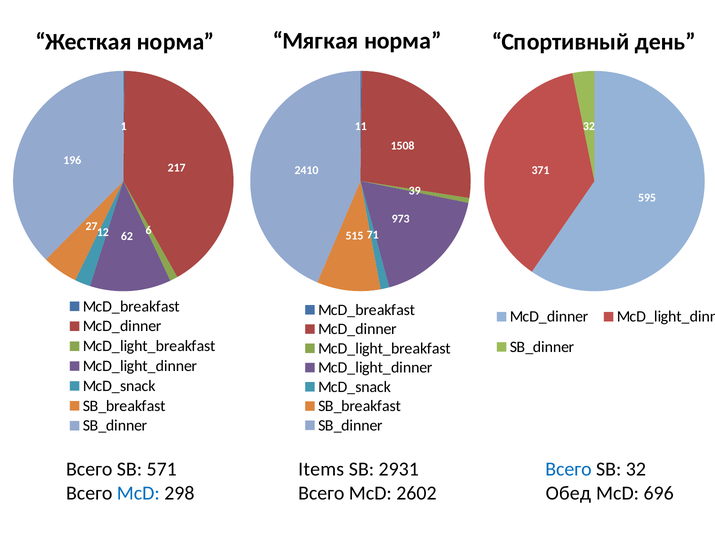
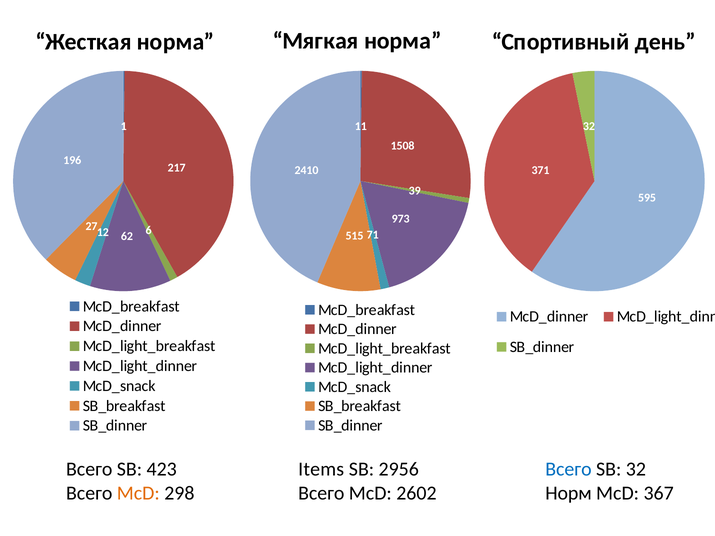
571: 571 -> 423
2931: 2931 -> 2956
McD at (138, 493) colour: blue -> orange
Обед: Обед -> Норм
696: 696 -> 367
